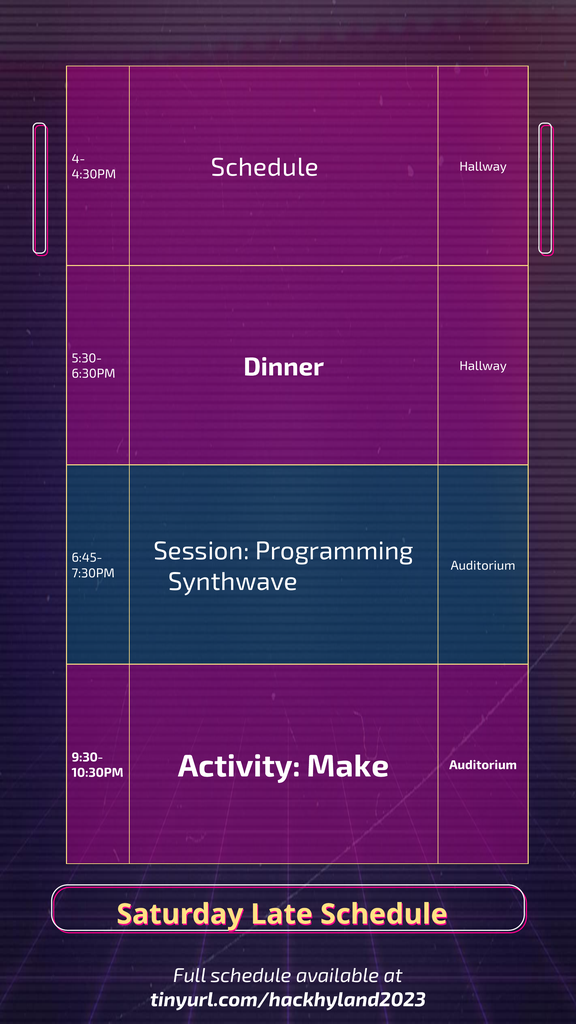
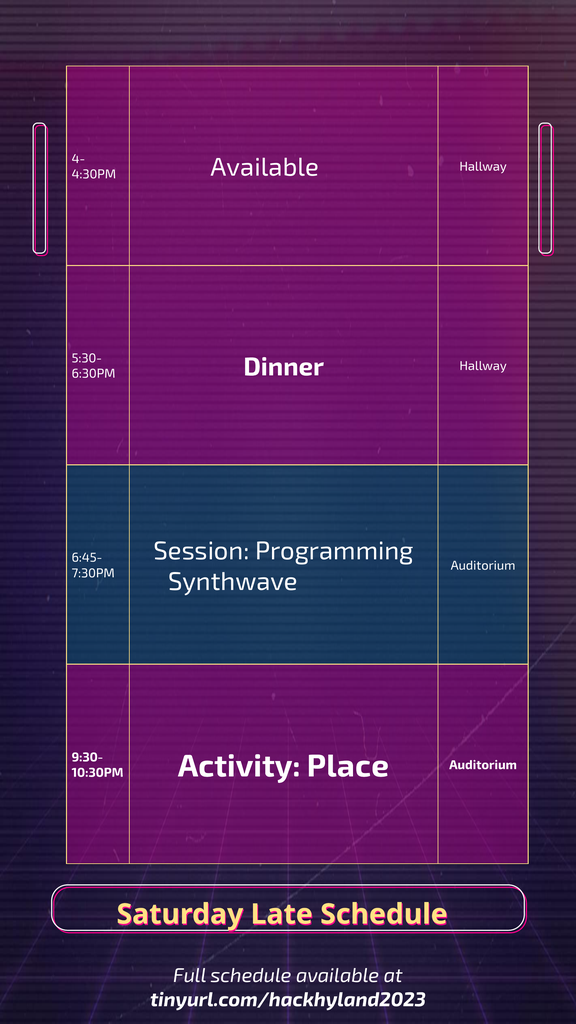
Schedule at (265, 168): Schedule -> Available
Make: Make -> Place
